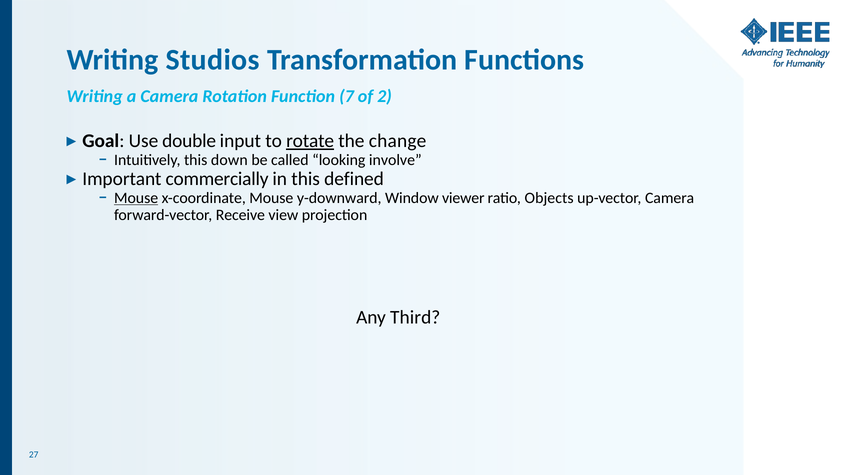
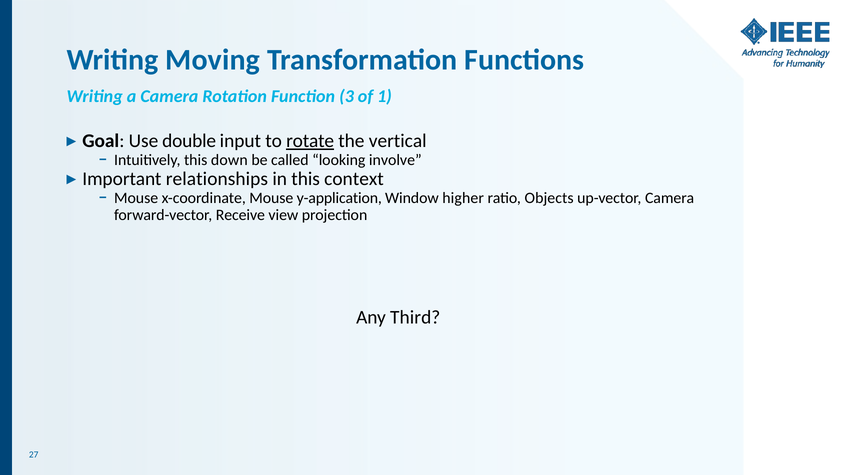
Studios: Studios -> Moving
7: 7 -> 3
2: 2 -> 1
change: change -> vertical
commercially: commercially -> relationships
defined: defined -> context
Mouse at (136, 198) underline: present -> none
y-downward: y-downward -> y-application
viewer: viewer -> higher
